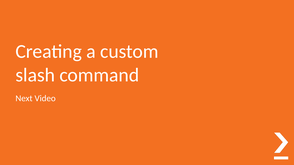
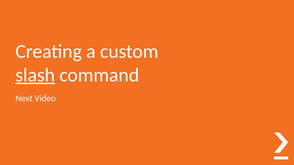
slash underline: none -> present
